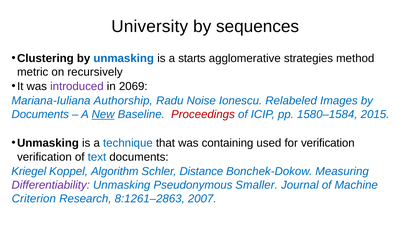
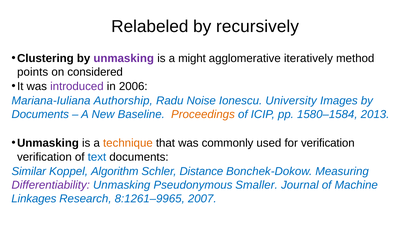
University: University -> Relabeled
sequences: sequences -> recursively
unmasking at (124, 58) colour: blue -> purple
starts: starts -> might
strategies: strategies -> iteratively
metric: metric -> points
recursively: recursively -> considered
2069: 2069 -> 2006
Relabeled: Relabeled -> University
New underline: present -> none
Proceedings colour: red -> orange
2015: 2015 -> 2013
technique colour: blue -> orange
containing: containing -> commonly
Kriegel: Kriegel -> Similar
Criterion: Criterion -> Linkages
8:1261–2863: 8:1261–2863 -> 8:1261–9965
